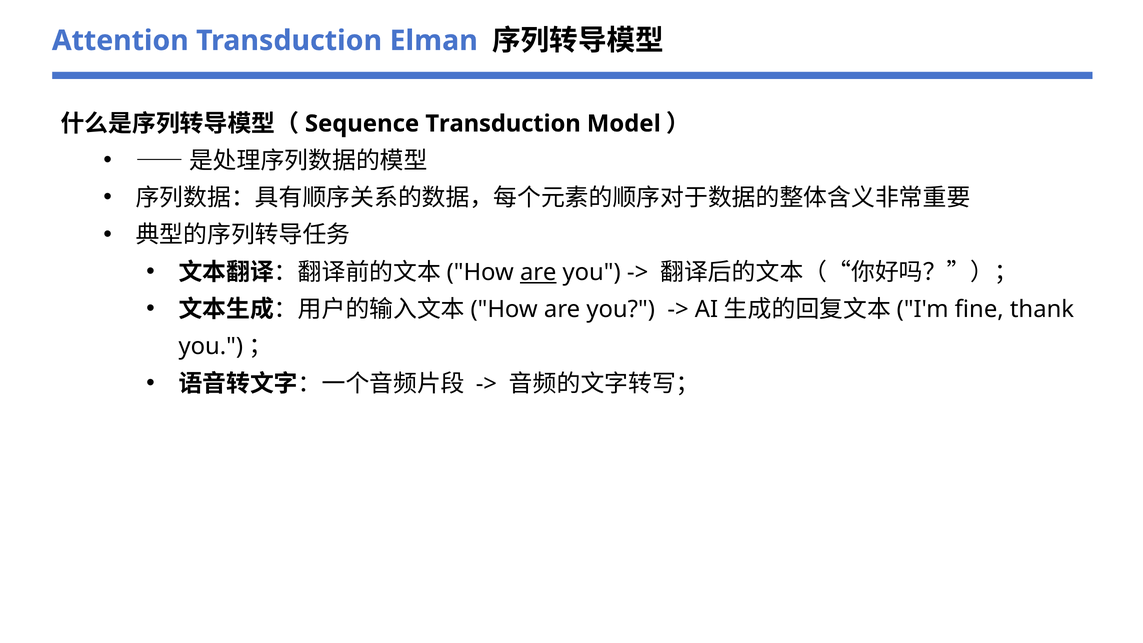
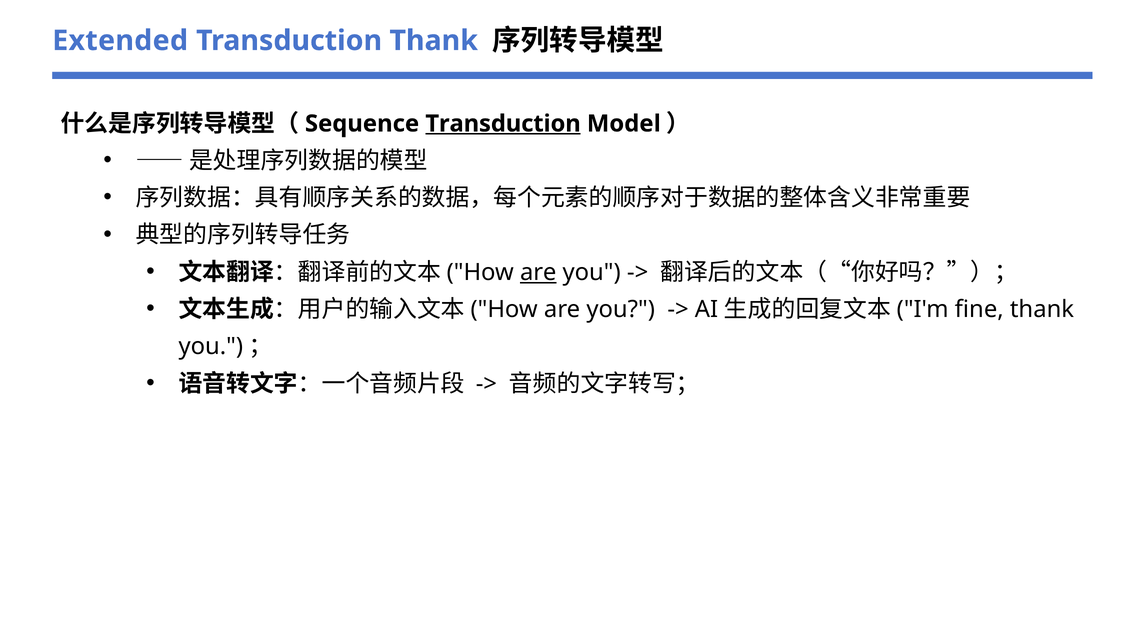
Attention: Attention -> Extended
Transduction Elman: Elman -> Thank
Transduction at (503, 124) underline: none -> present
